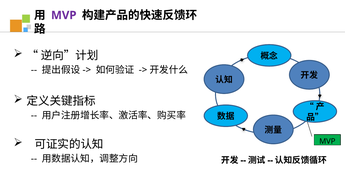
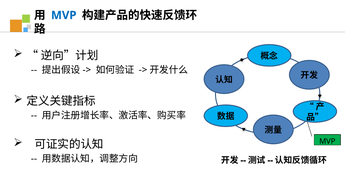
MVP at (64, 15) colour: purple -> blue
